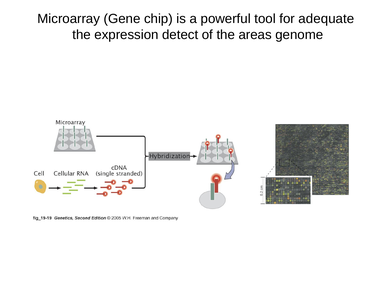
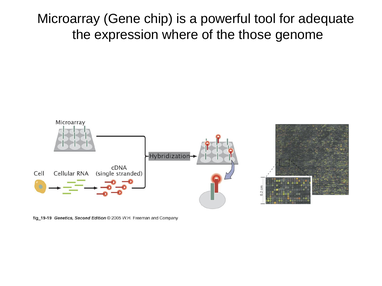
detect: detect -> where
areas: areas -> those
